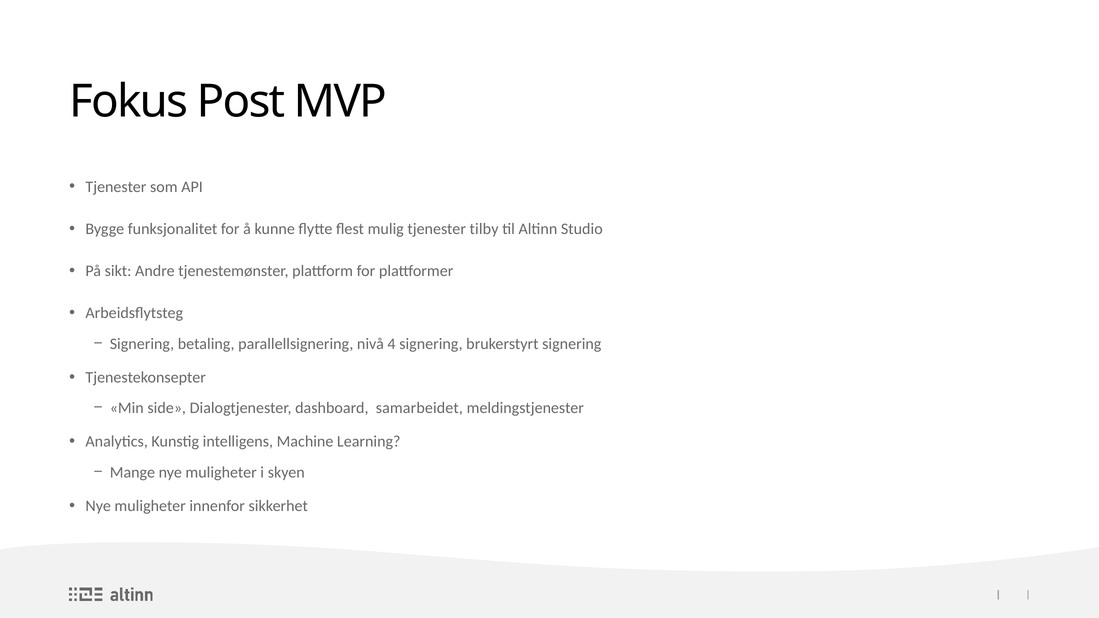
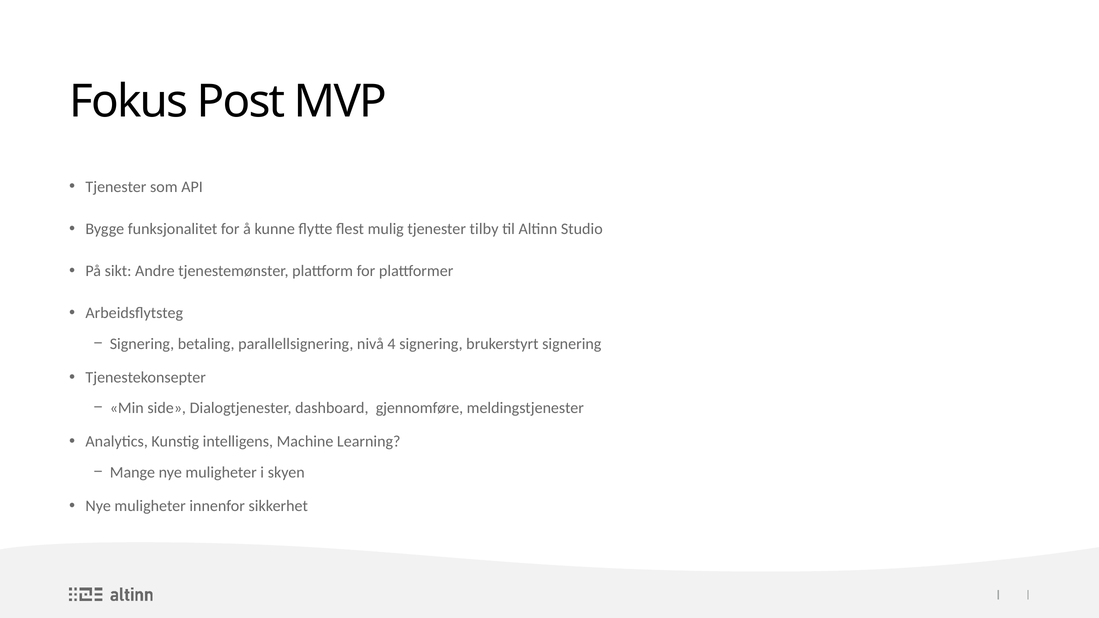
samarbeidet: samarbeidet -> gjennomføre
